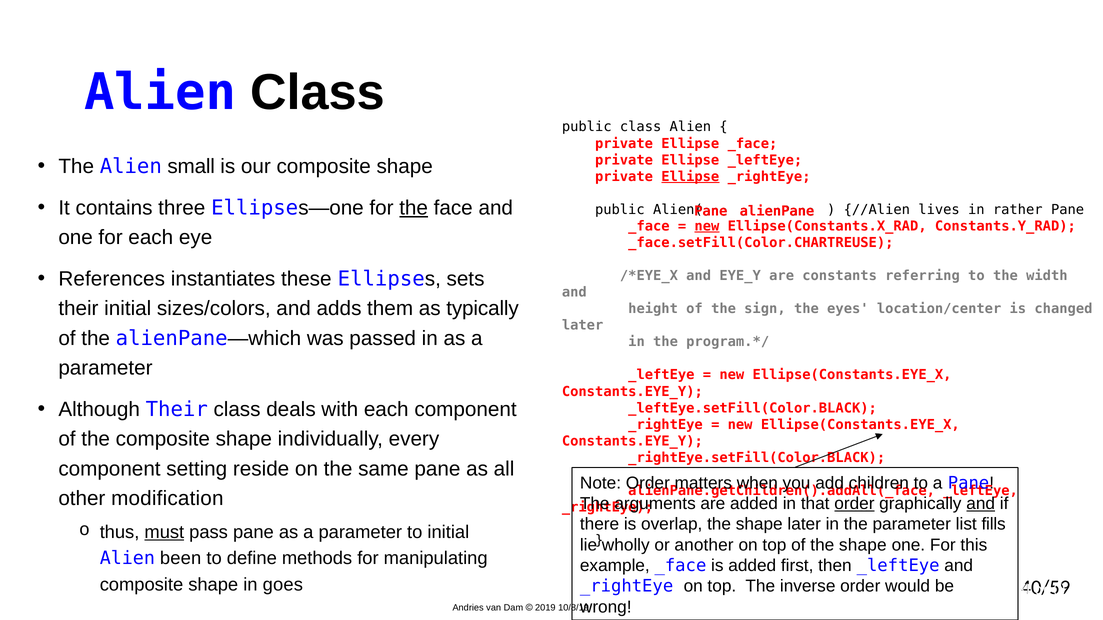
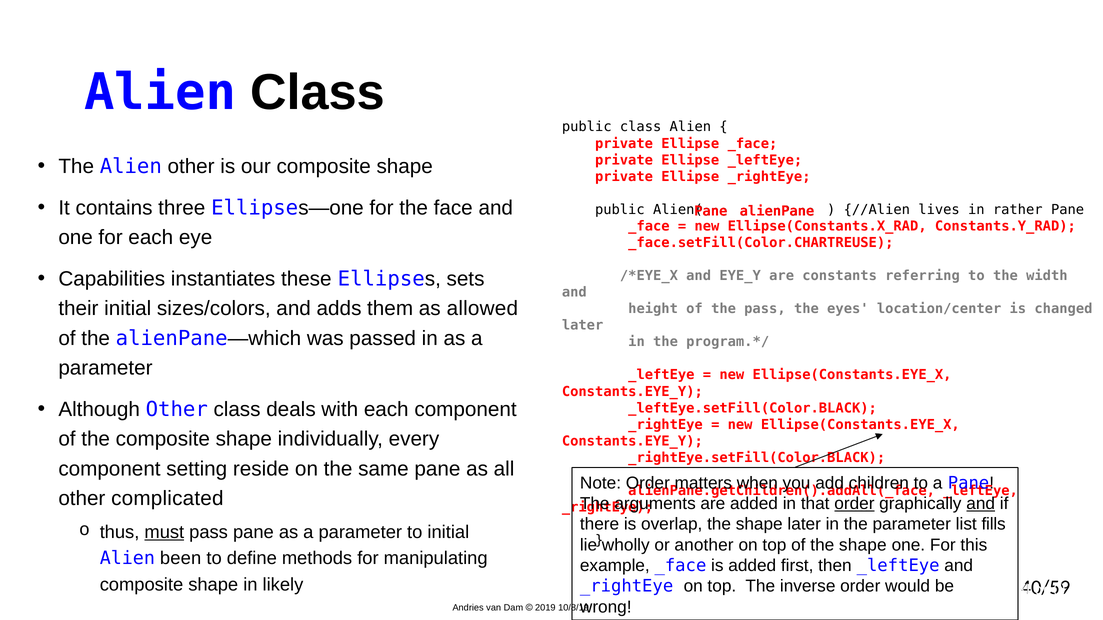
Alien small: small -> other
Ellipse at (690, 177) underline: present -> none
the at (414, 208) underline: present -> none
new at (707, 226) underline: present -> none
References: References -> Capabilities
typically: typically -> allowed
the sign: sign -> pass
Although Their: Their -> Other
modification: modification -> complicated
goes: goes -> likely
